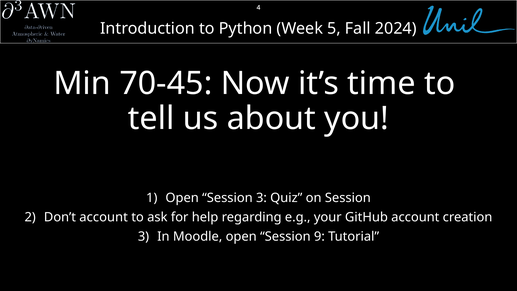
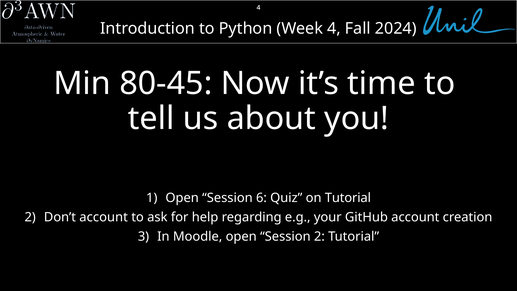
5: 5 -> 4
70-45: 70-45 -> 80-45
Session 3: 3 -> 6
on Session: Session -> Tutorial
Session 9: 9 -> 2
